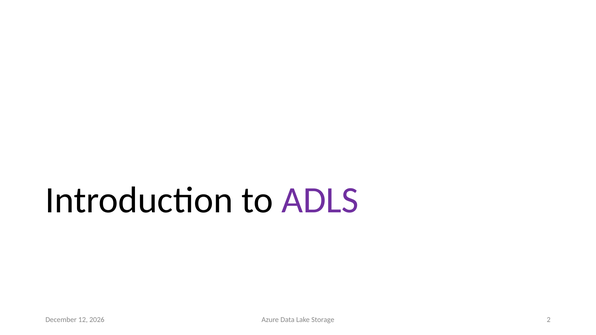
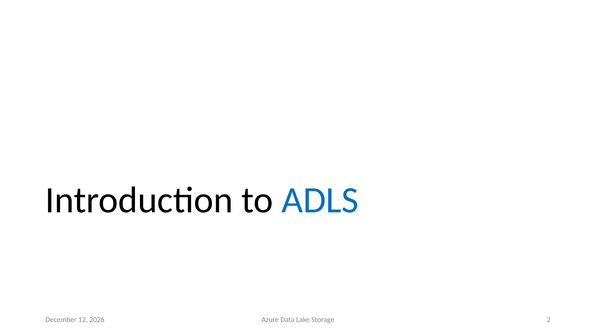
ADLS colour: purple -> blue
